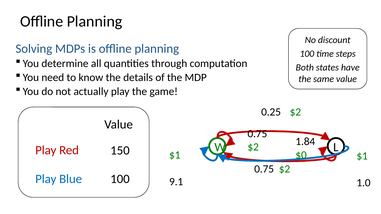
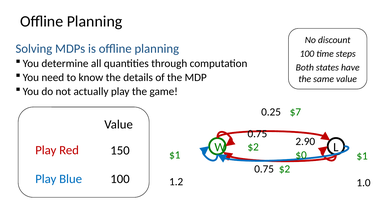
0.25 $2: $2 -> $7
1.84: 1.84 -> 2.90
9.1: 9.1 -> 1.2
